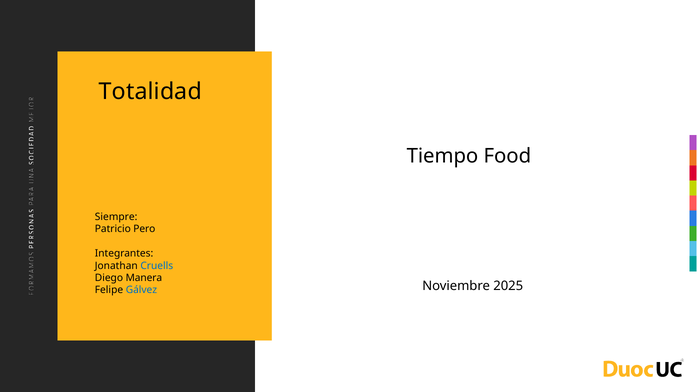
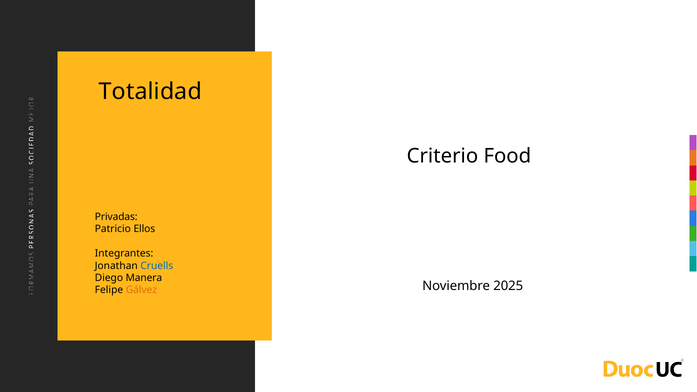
Tiempo: Tiempo -> Criterio
Siempre: Siempre -> Privadas
Pero: Pero -> Ellos
Gálvez colour: blue -> orange
